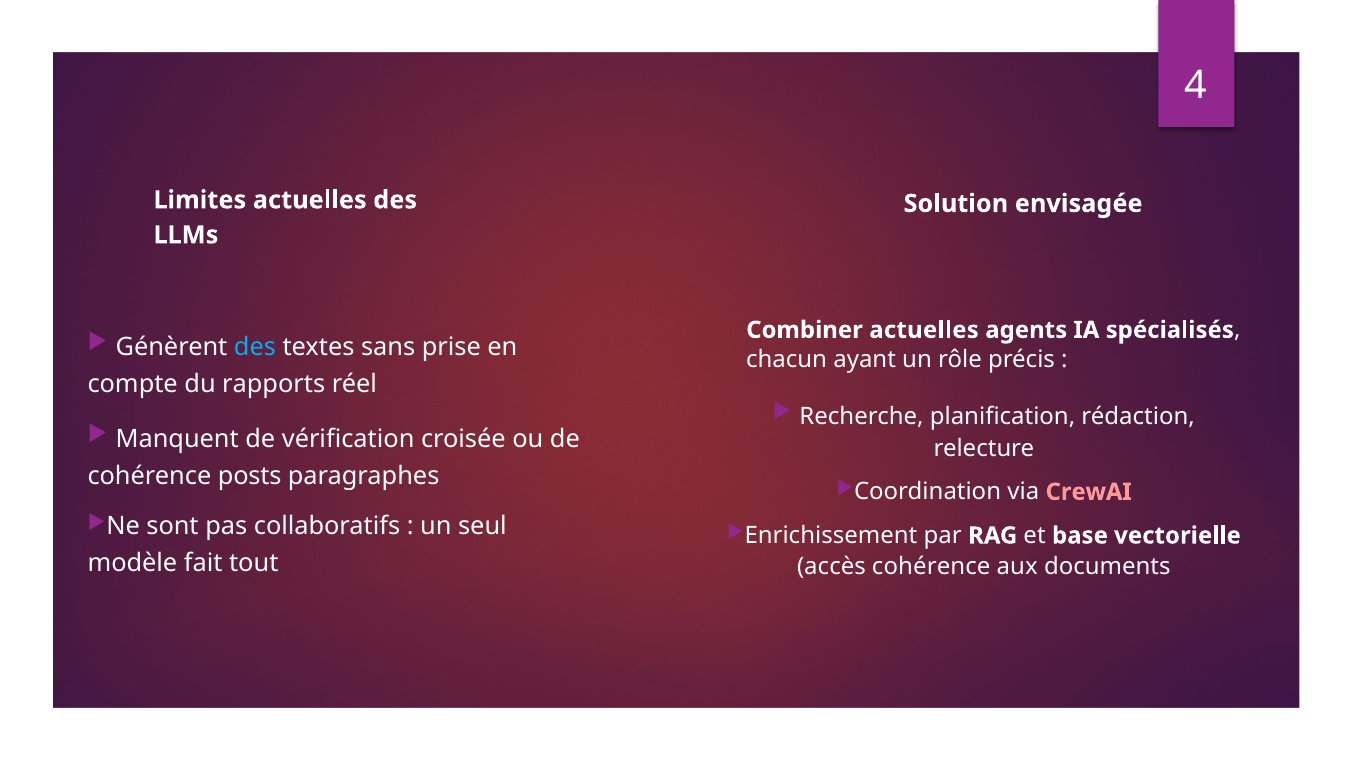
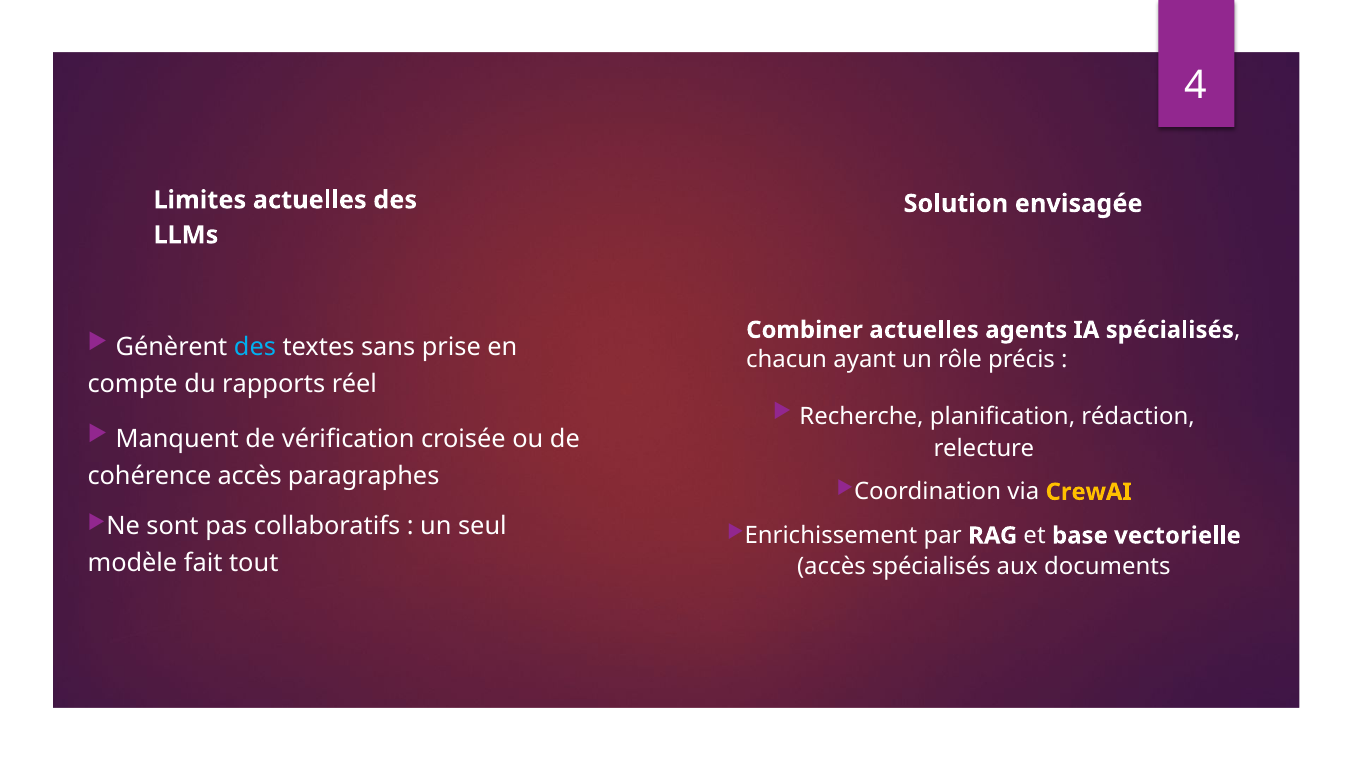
cohérence posts: posts -> accès
CrewAI colour: pink -> yellow
accès cohérence: cohérence -> spécialisés
